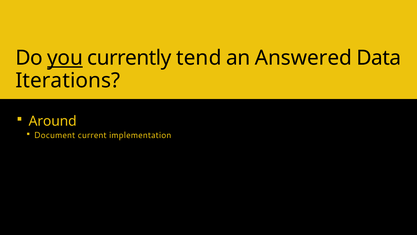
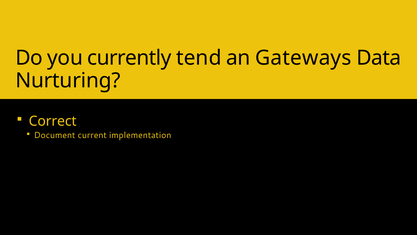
you underline: present -> none
Answered: Answered -> Gateways
Iterations: Iterations -> Nurturing
Around: Around -> Correct
